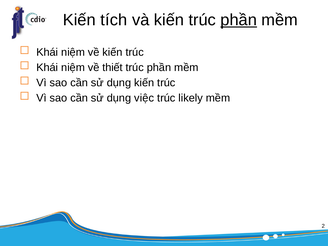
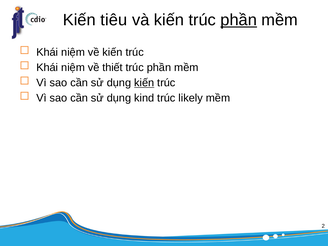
tích: tích -> tiêu
kiến at (144, 83) underline: none -> present
việc: việc -> kind
